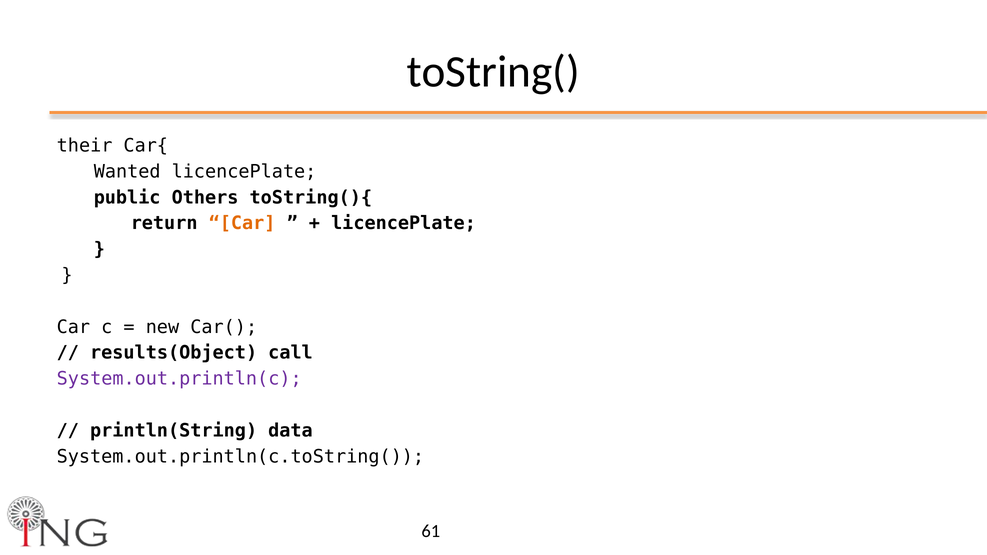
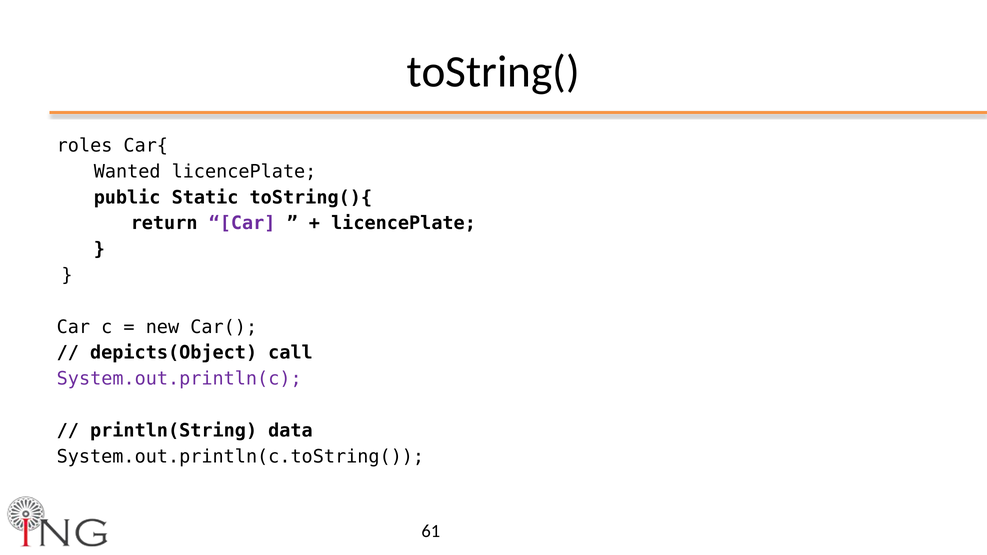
their: their -> roles
Others: Others -> Static
Car at (242, 223) colour: orange -> purple
results(Object: results(Object -> depicts(Object
